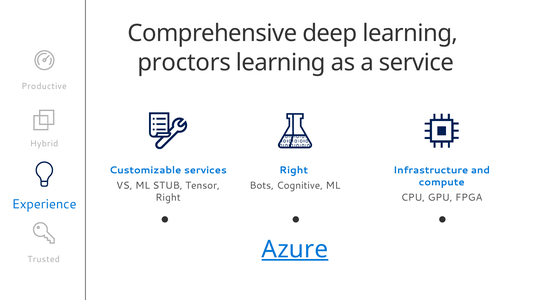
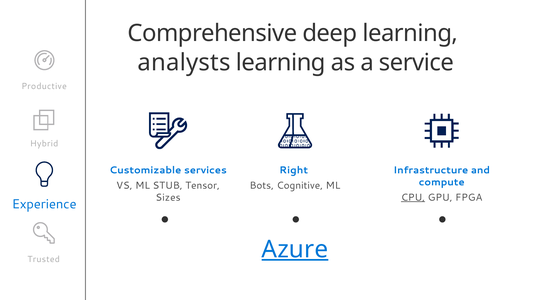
proctors: proctors -> analysts
Right at (168, 197): Right -> Sizes
CPU underline: none -> present
